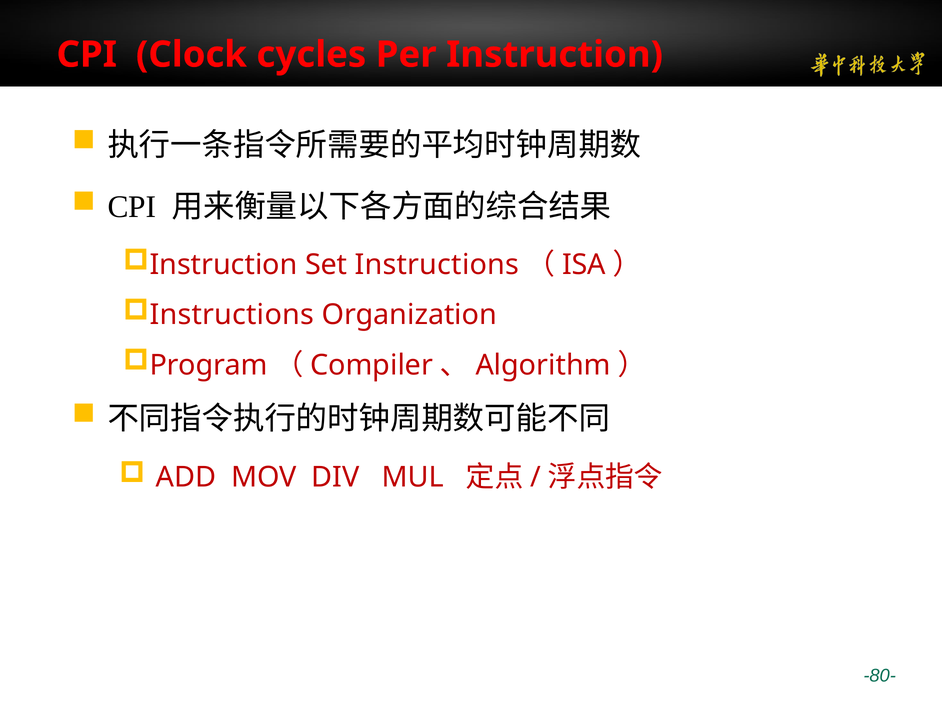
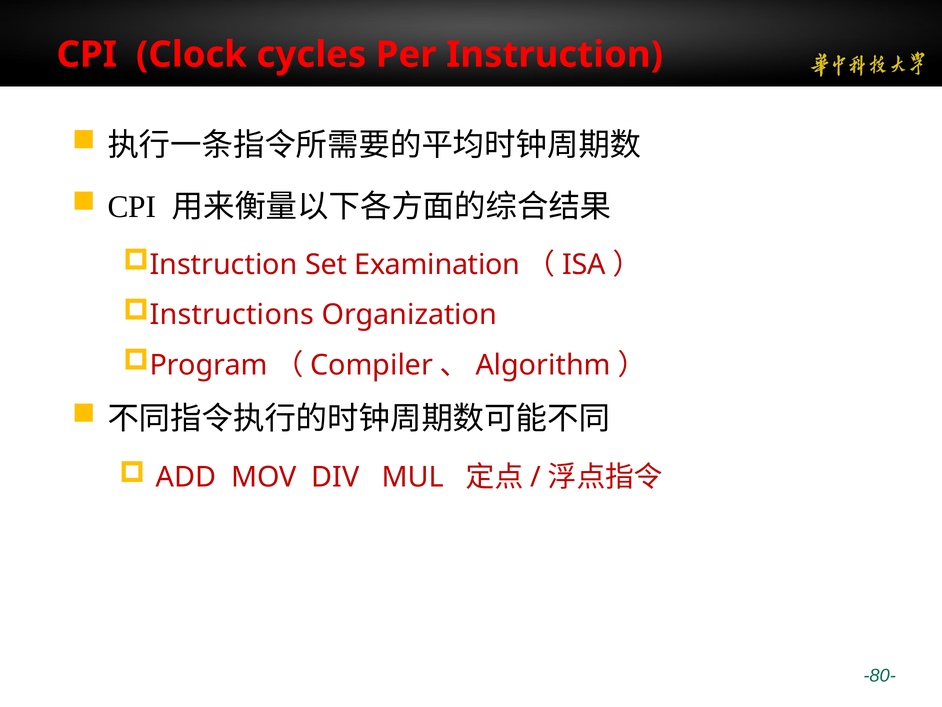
Set Instructions: Instructions -> Examination
